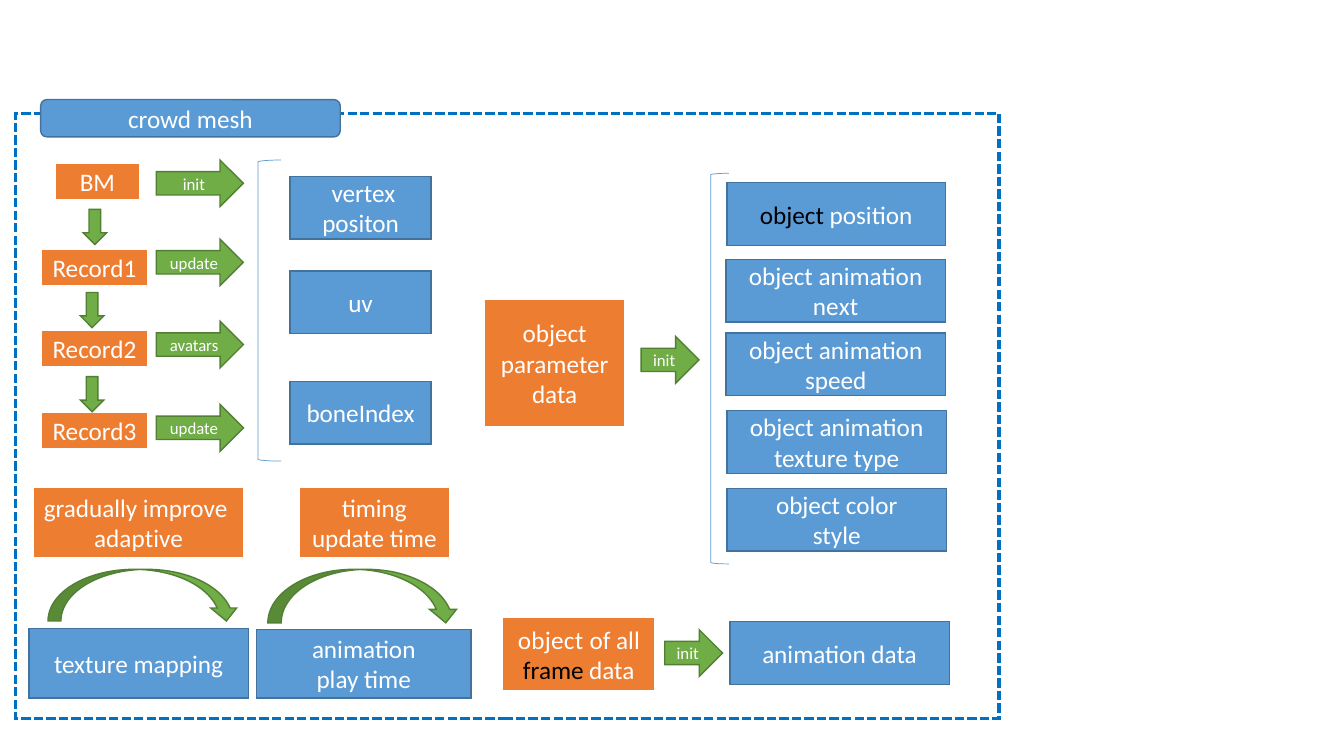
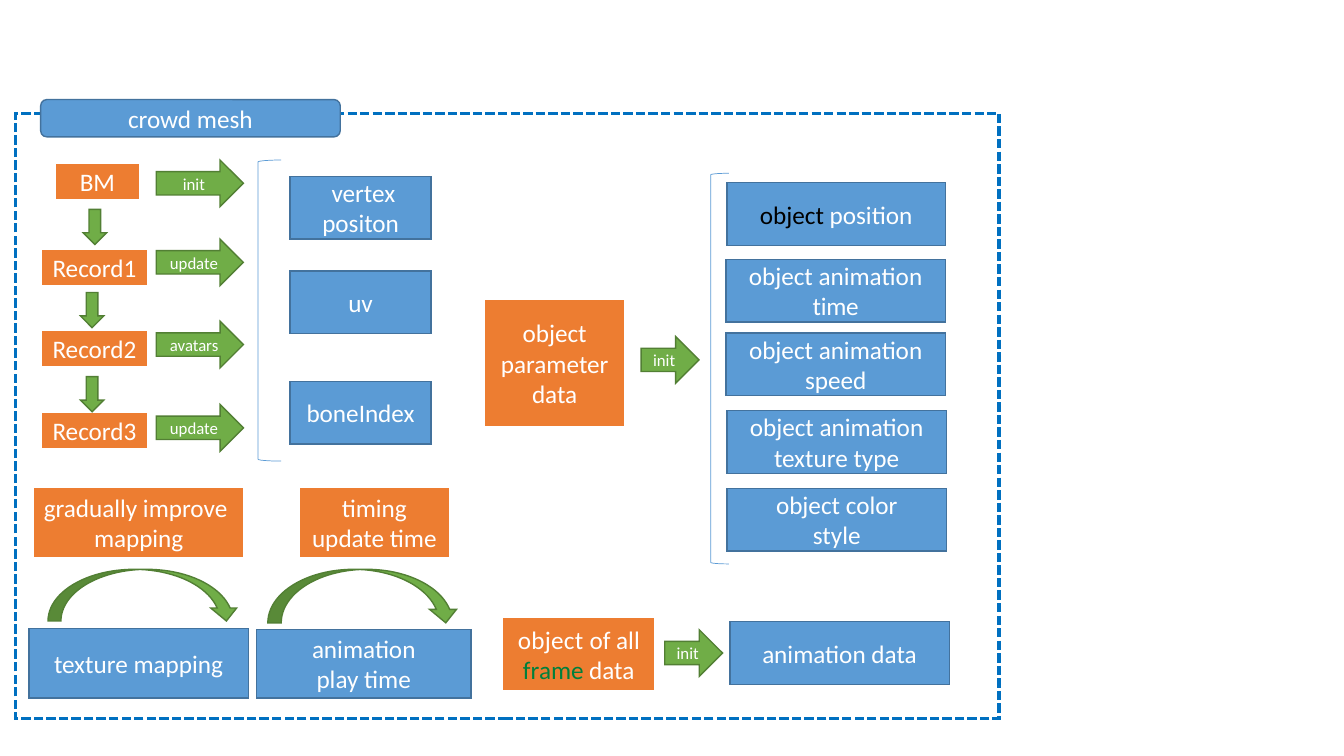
next at (836, 308): next -> time
adaptive at (139, 540): adaptive -> mapping
frame colour: black -> green
